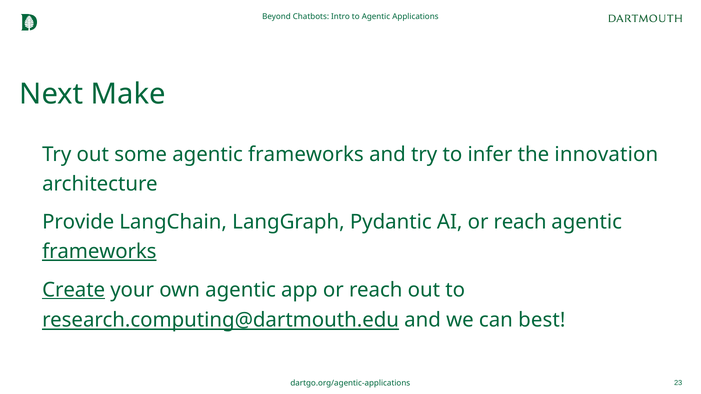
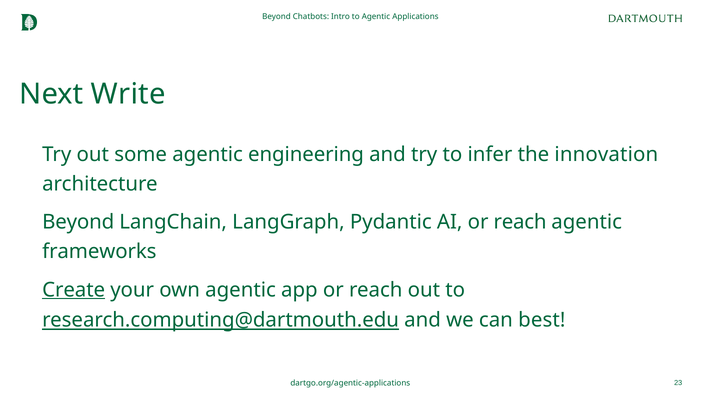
Make: Make -> Write
some agentic frameworks: frameworks -> engineering
Provide at (78, 222): Provide -> Beyond
frameworks at (99, 252) underline: present -> none
